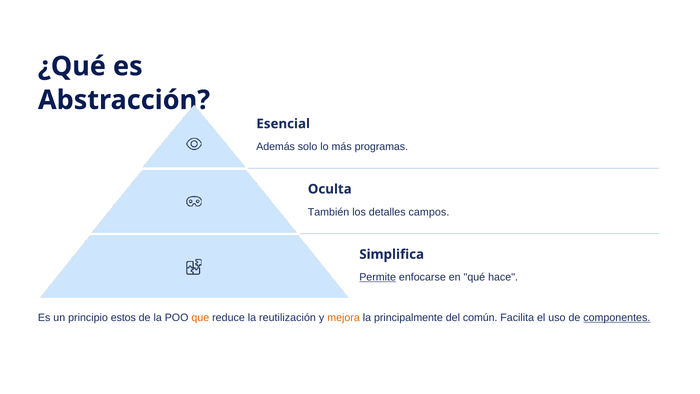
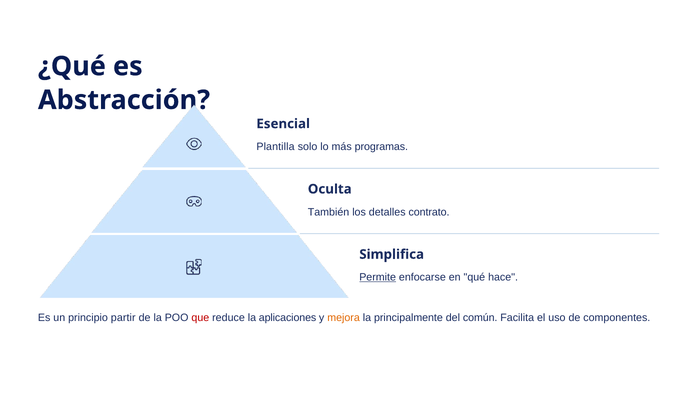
Además: Además -> Plantilla
campos: campos -> contrato
estos: estos -> partir
que colour: orange -> red
reutilización: reutilización -> aplicaciones
componentes underline: present -> none
